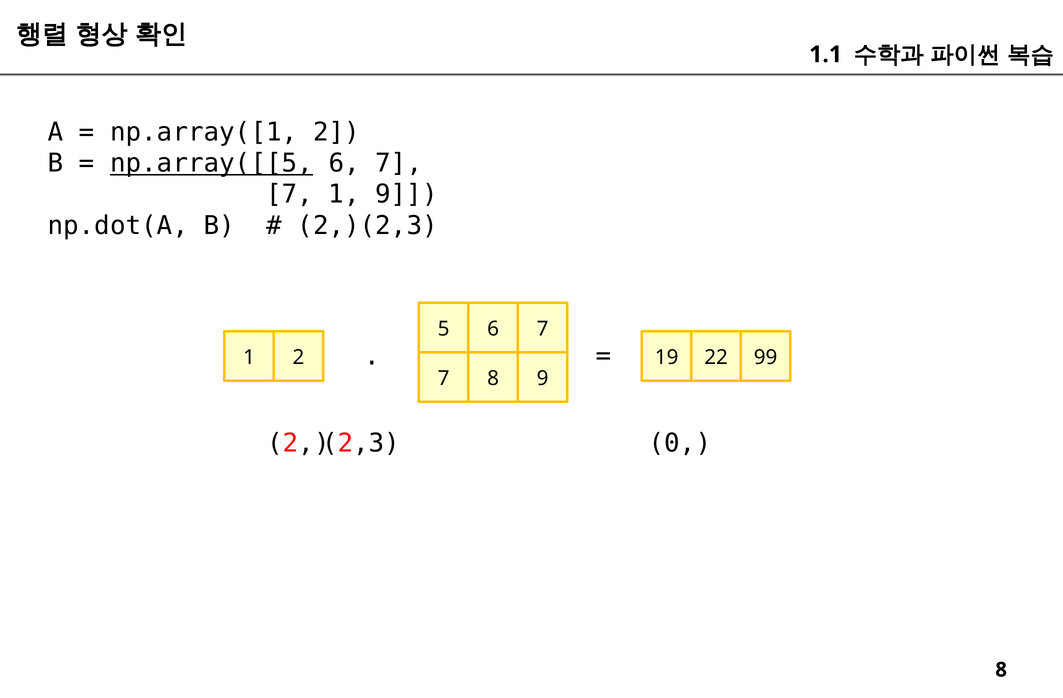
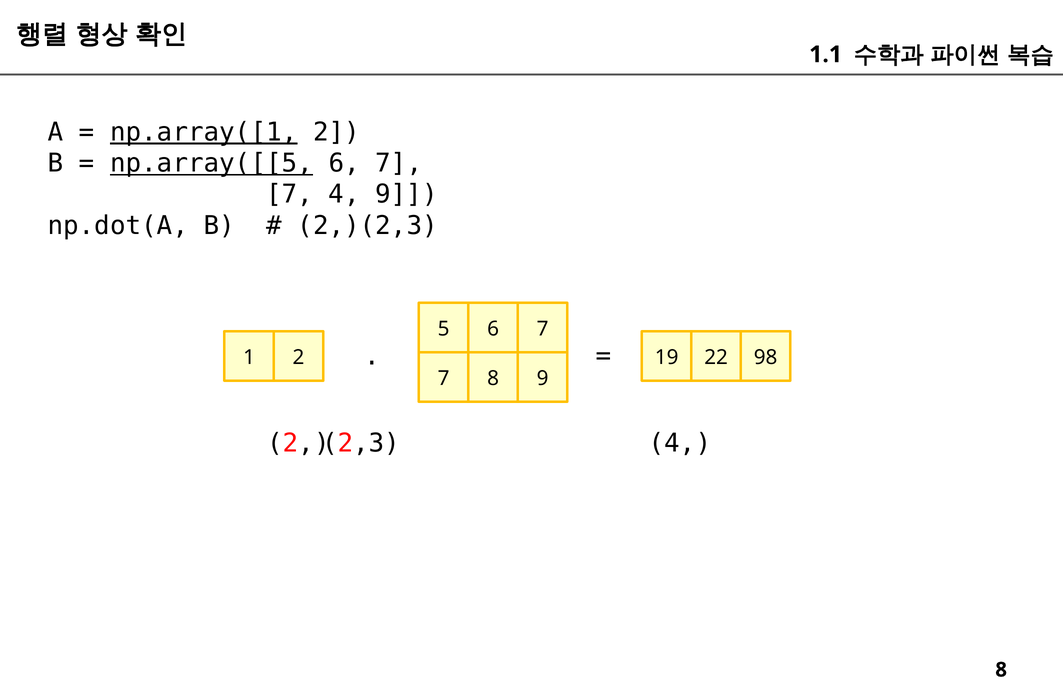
np.array([1 underline: none -> present
7 1: 1 -> 4
99: 99 -> 98
0 at (680, 443): 0 -> 4
